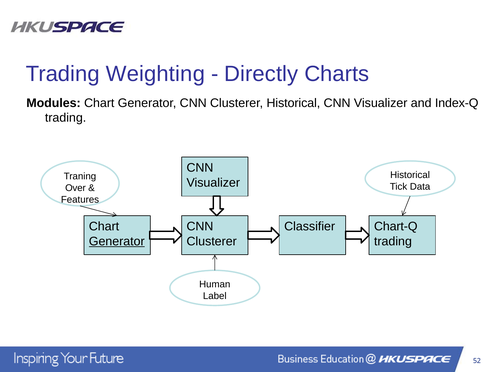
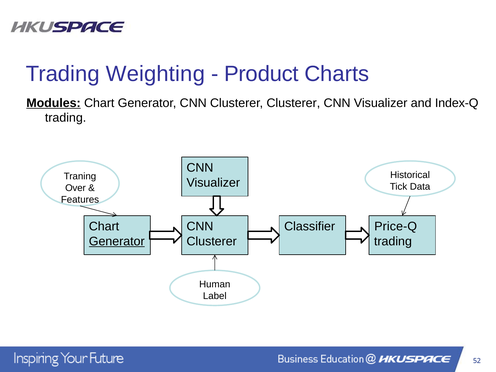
Directly: Directly -> Product
Modules underline: none -> present
Clusterer Historical: Historical -> Clusterer
Chart-Q: Chart-Q -> Price-Q
